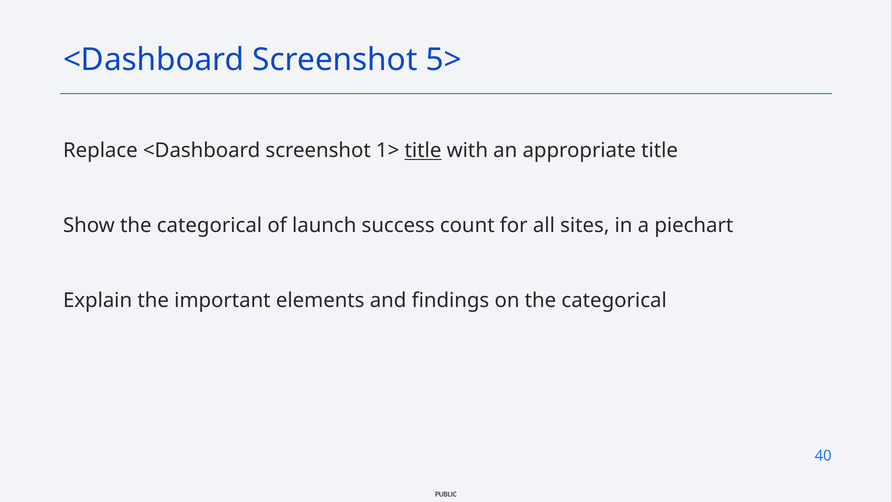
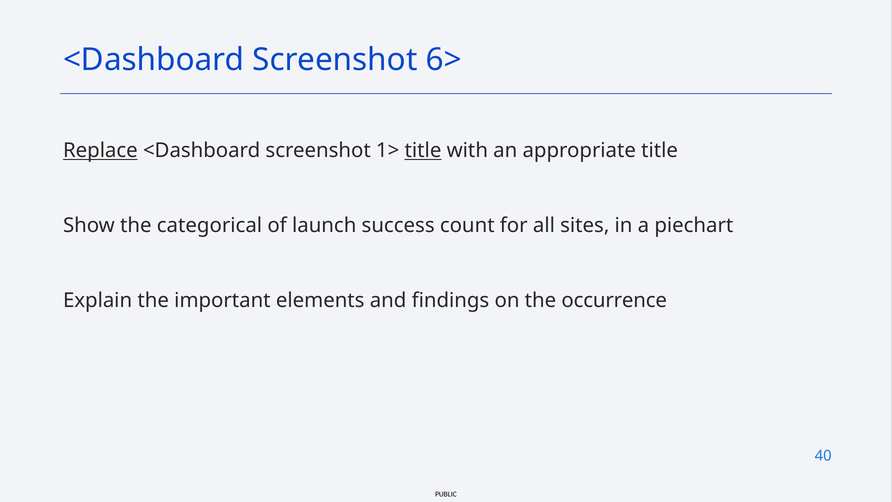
5>: 5> -> 6>
Replace underline: none -> present
on the categorical: categorical -> occurrence
